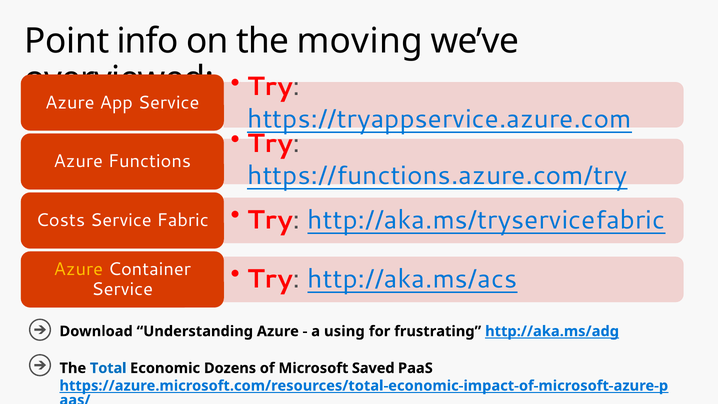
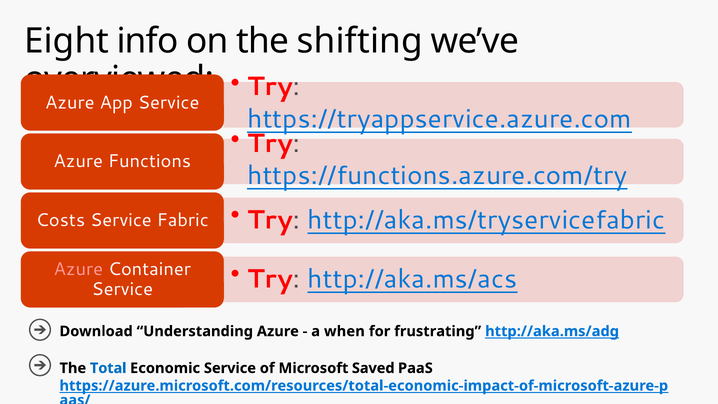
Point: Point -> Eight
moving: moving -> shifting
Azure at (78, 269) colour: yellow -> pink
using: using -> when
Economic Dozens: Dozens -> Service
